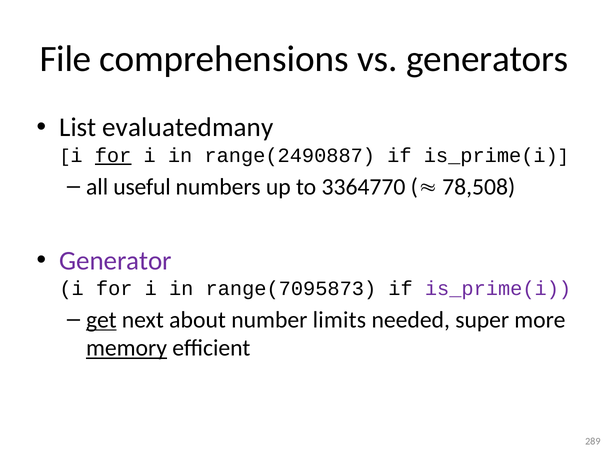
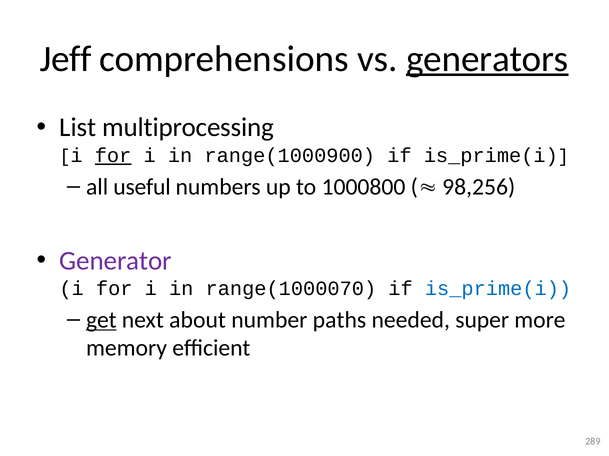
File: File -> Jeff
generators underline: none -> present
evaluatedmany: evaluatedmany -> multiprocessing
range(2490887: range(2490887 -> range(1000900
3364770: 3364770 -> 1000800
78,508: 78,508 -> 98,256
range(7095873: range(7095873 -> range(1000070
is_prime(i at (498, 289) colour: purple -> blue
limits: limits -> paths
memory underline: present -> none
